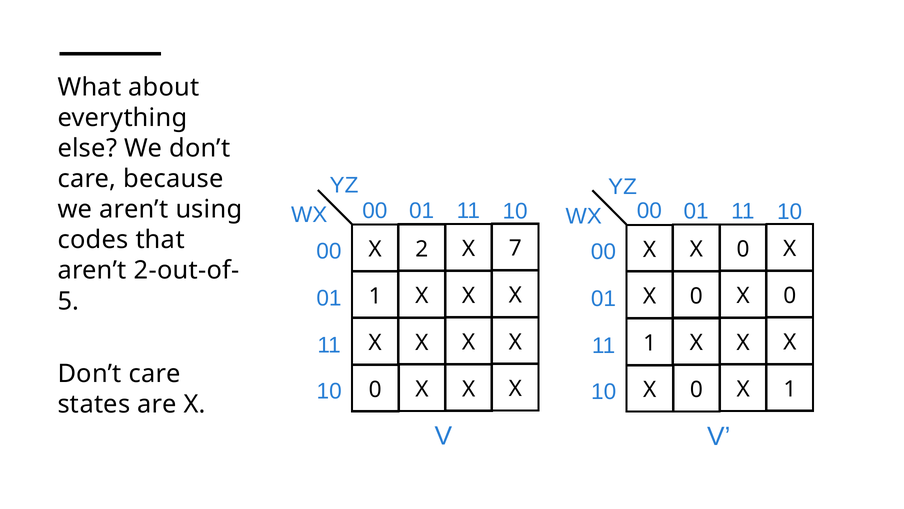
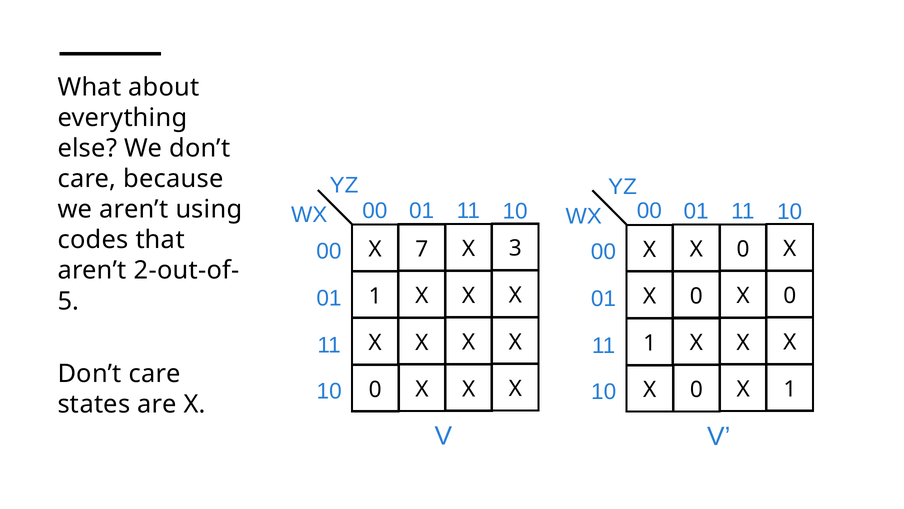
2: 2 -> 7
7: 7 -> 3
